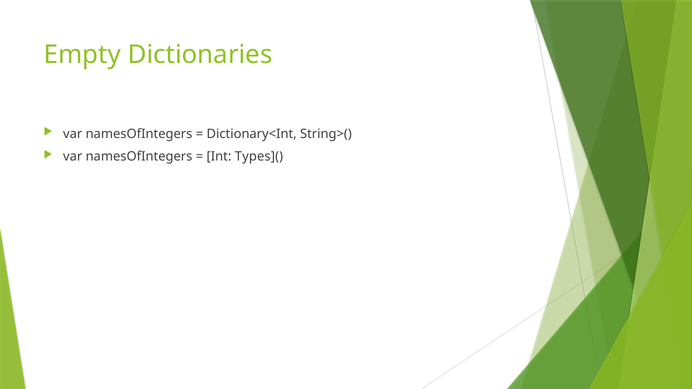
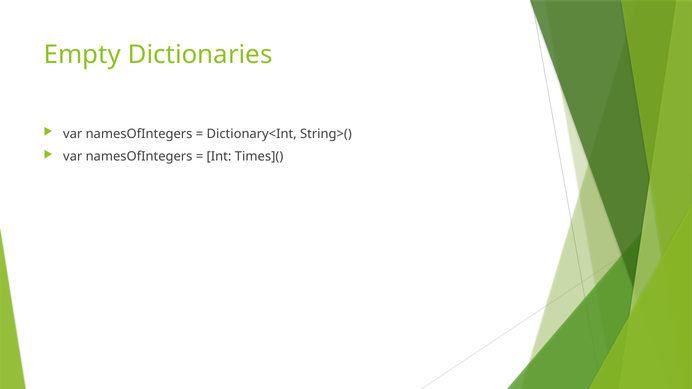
Types](: Types]( -> Times](
